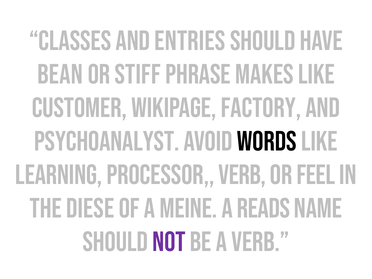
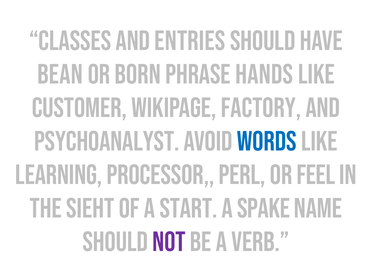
stiff: stiff -> born
makes: makes -> hands
words colour: black -> blue
Processor Verb: Verb -> Perl
Diese: Diese -> Sieht
meine: meine -> start
reads: reads -> spake
